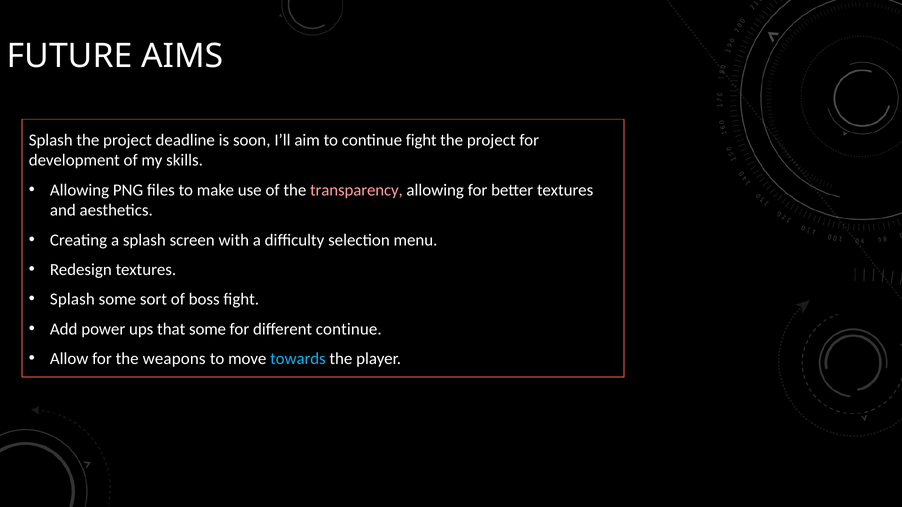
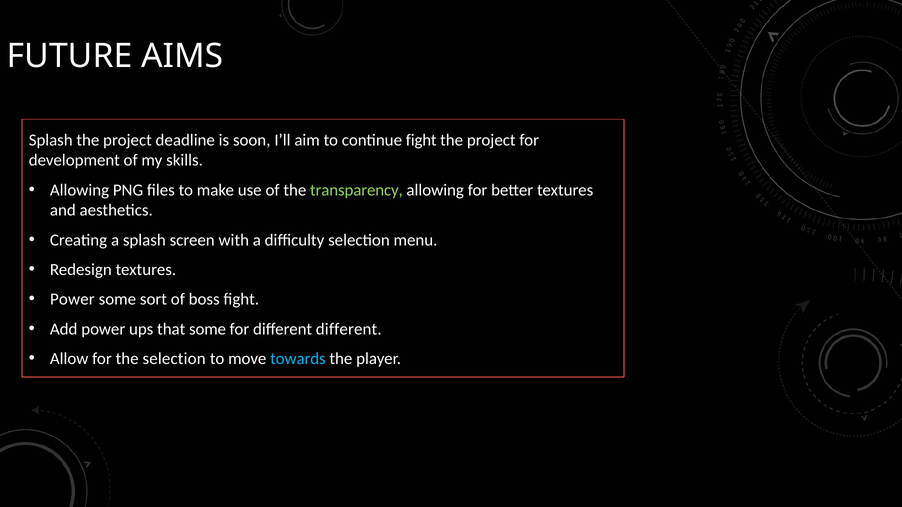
transparency colour: pink -> light green
Splash at (72, 300): Splash -> Power
different continue: continue -> different
the weapons: weapons -> selection
